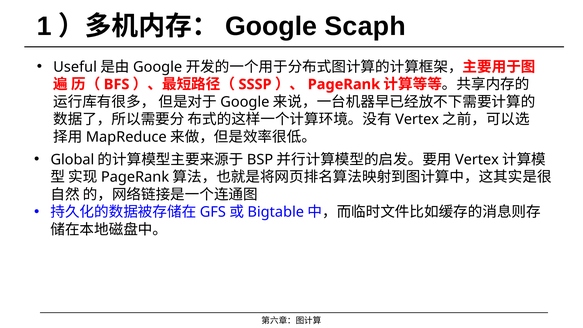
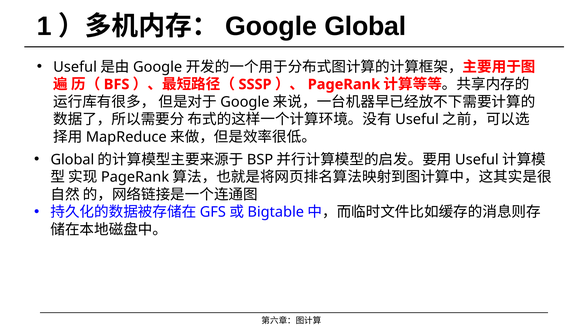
Scaph at (365, 26): Scaph -> Global
Vertex at (417, 119): Vertex -> Useful
Vertex at (477, 160): Vertex -> Useful
